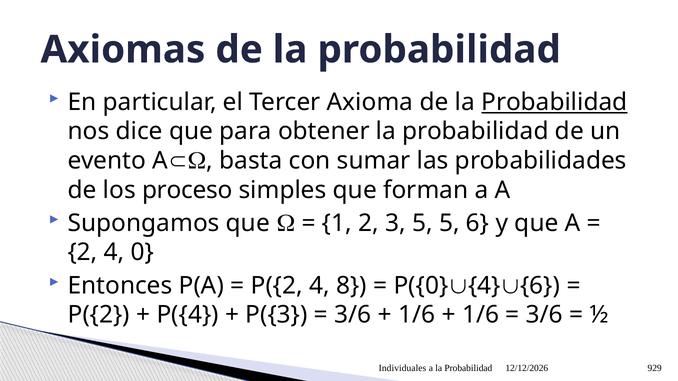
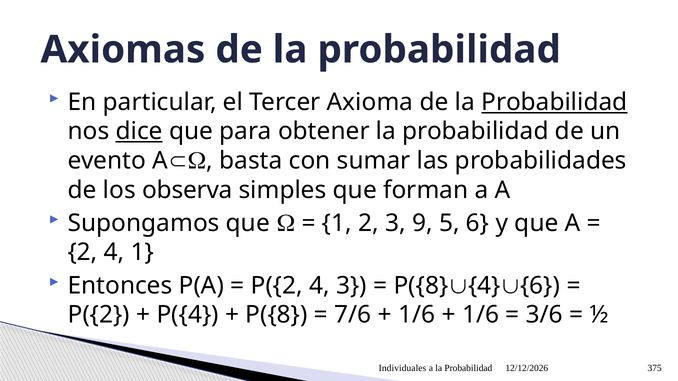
dice underline: none -> present
proceso: proceso -> observa
3 5: 5 -> 9
4 0: 0 -> 1
4 8: 8 -> 3
P({0 at (421, 286): P({0 -> P({8
P({3 at (276, 315): P({3 -> P({8
3/6 at (353, 315): 3/6 -> 7/6
929: 929 -> 375
